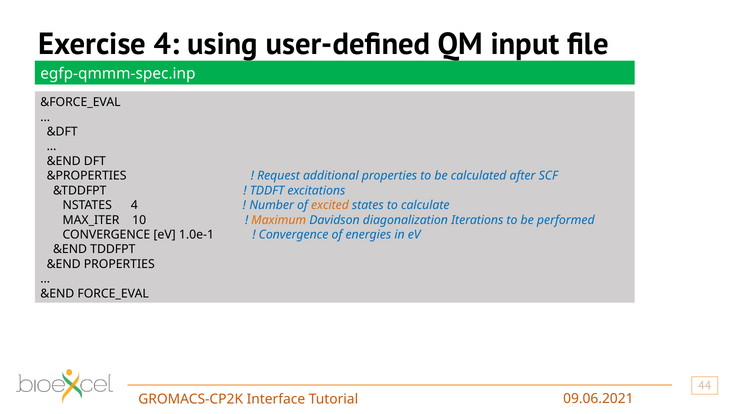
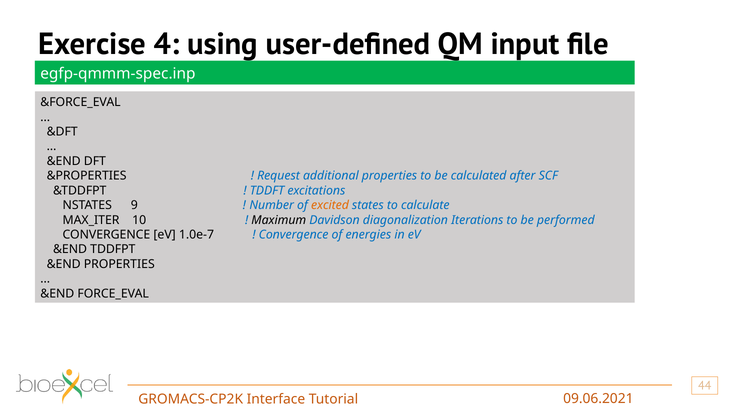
NSTATES 4: 4 -> 9
Maximum colour: orange -> black
1.0e-1: 1.0e-1 -> 1.0e-7
